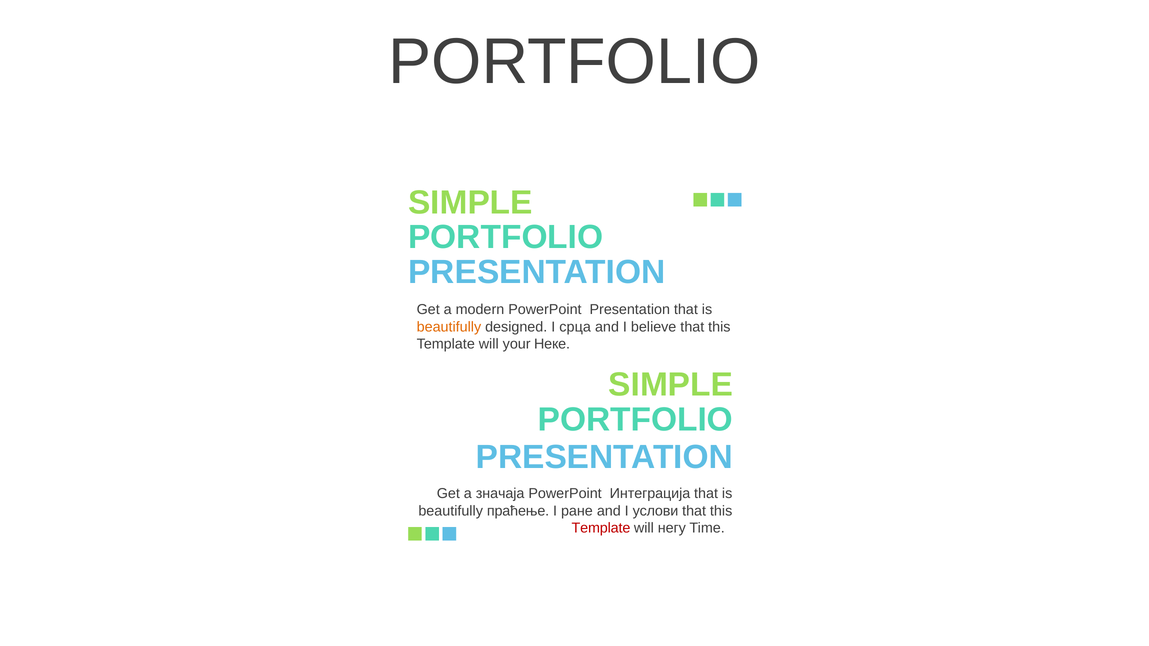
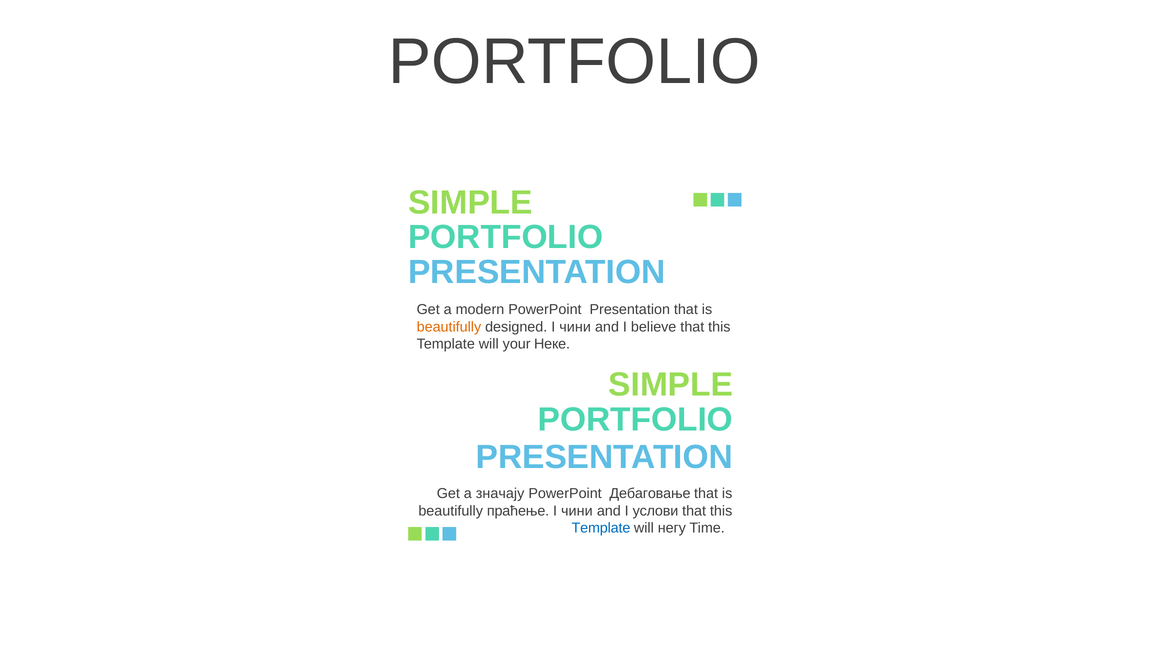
designed I срца: срца -> чини
значаја: значаја -> значају
Интеграција: Интеграција -> Дебаговање
ране at (577, 511): ране -> чини
Template at (601, 528) colour: red -> blue
